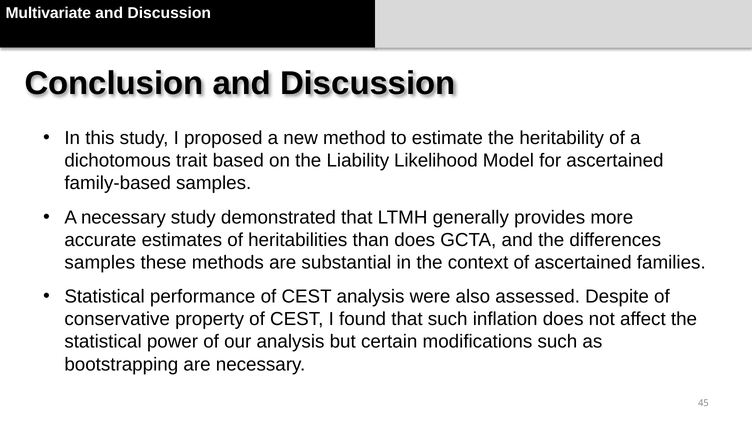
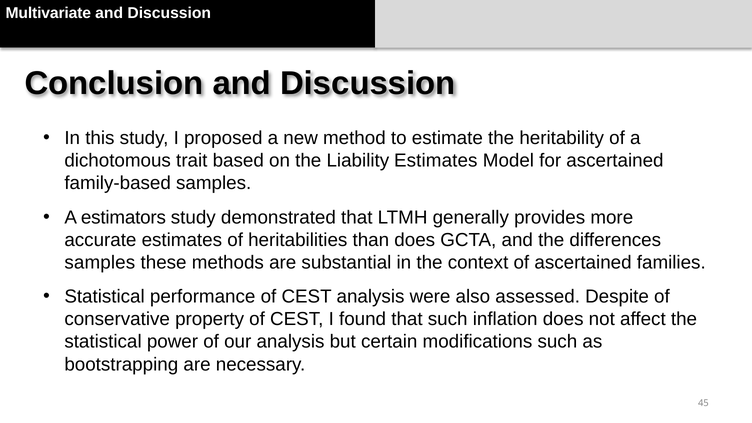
Liability Likelihood: Likelihood -> Estimates
A necessary: necessary -> estimators
